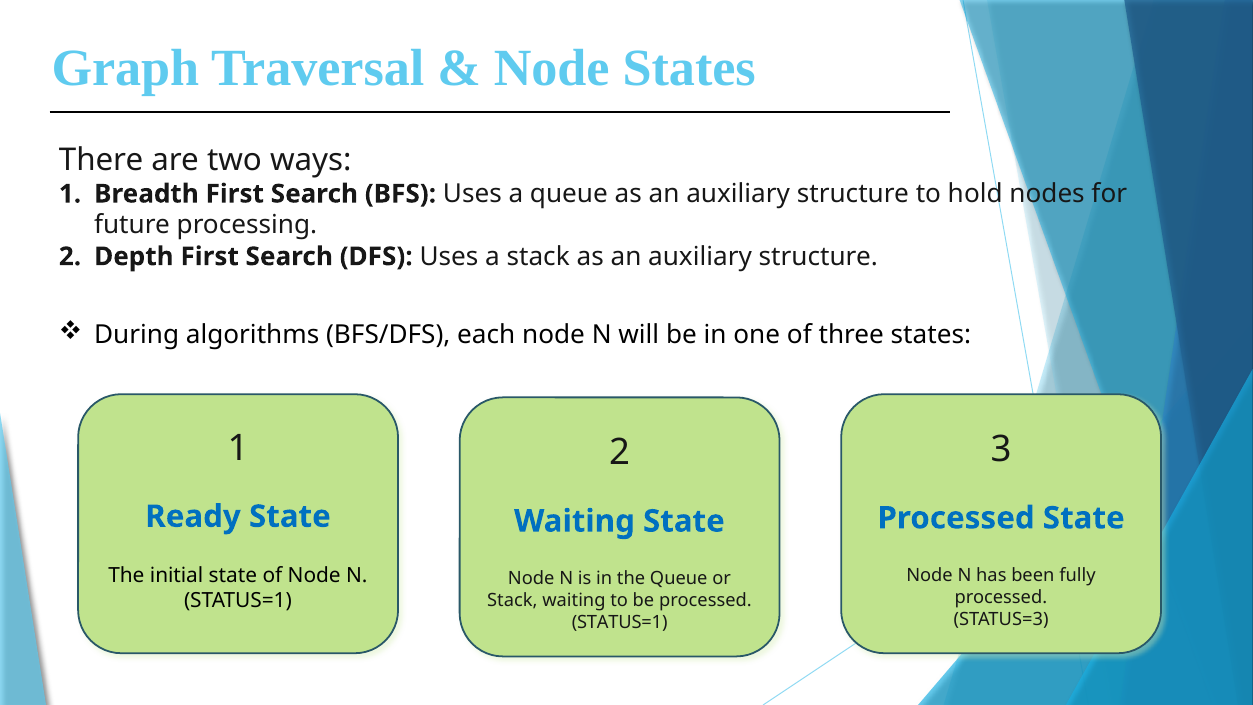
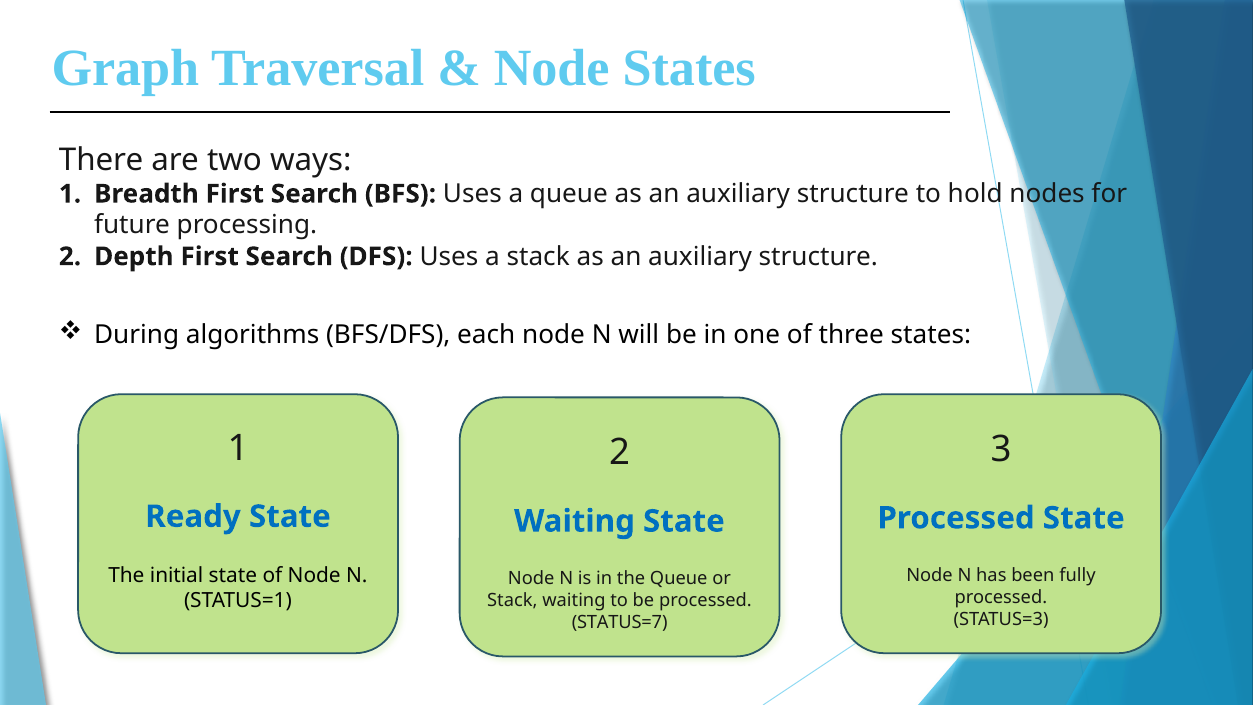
STATUS=1 at (620, 622): STATUS=1 -> STATUS=7
